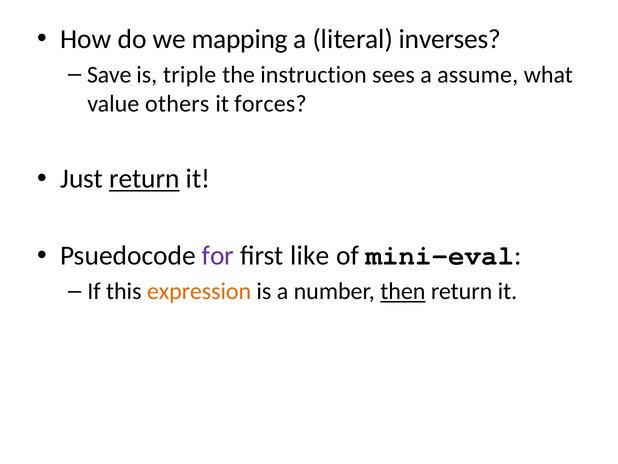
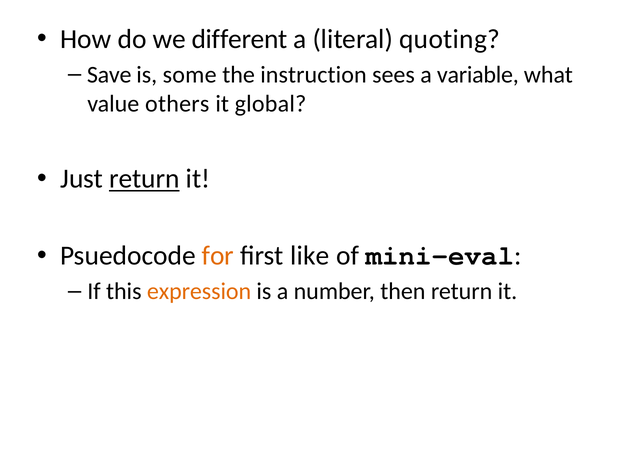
mapping: mapping -> different
inverses: inverses -> quoting
triple: triple -> some
assume: assume -> variable
forces: forces -> global
for colour: purple -> orange
then underline: present -> none
